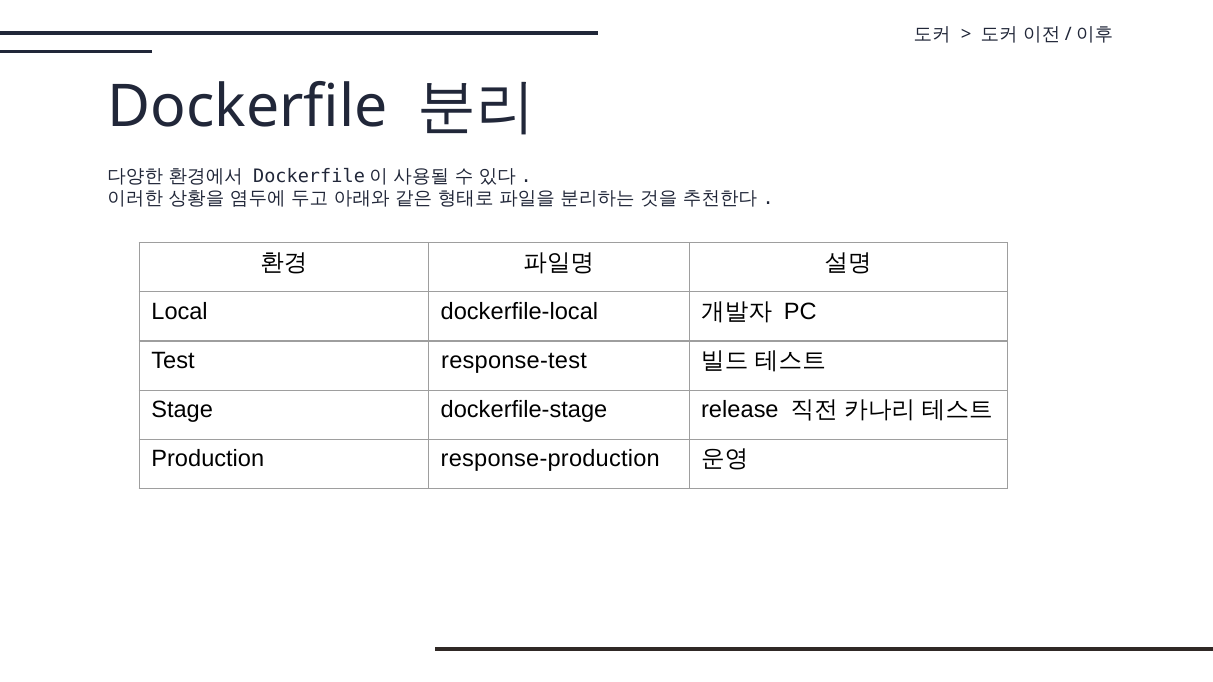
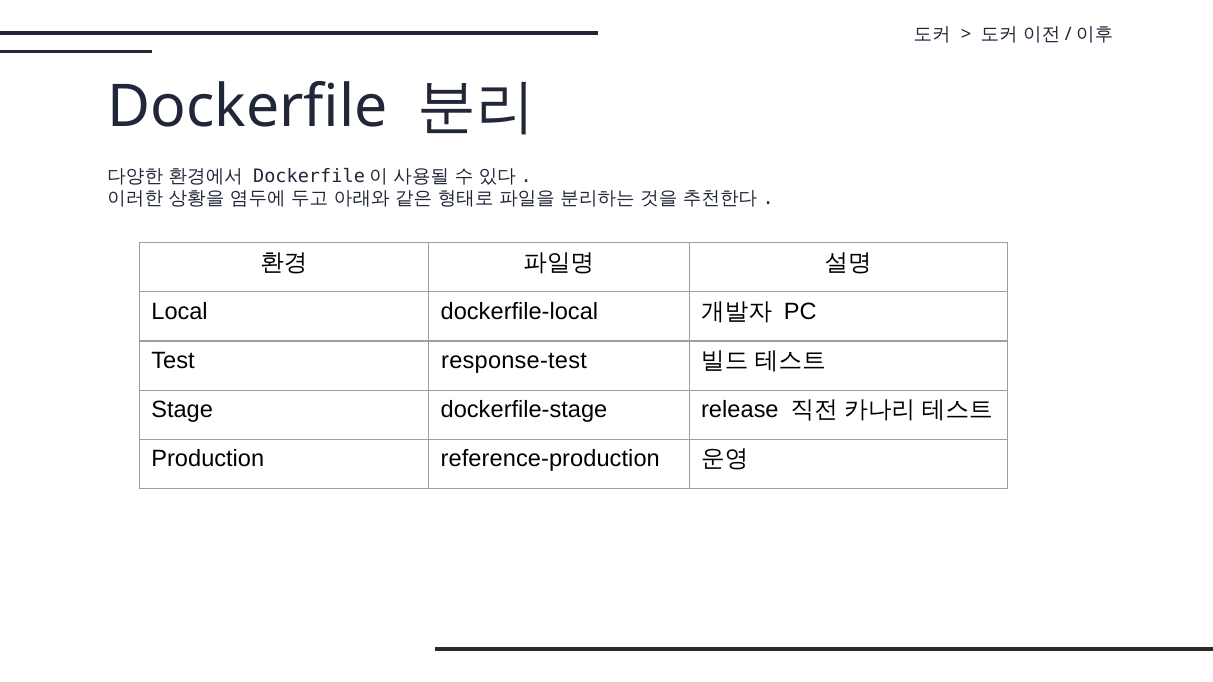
response-production: response-production -> reference-production
